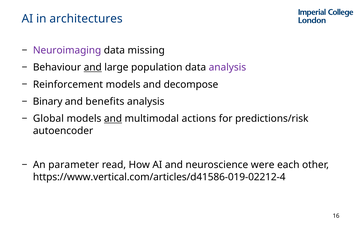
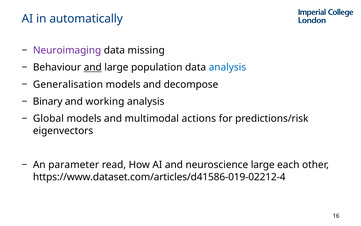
architectures: architectures -> automatically
analysis at (227, 67) colour: purple -> blue
Reinforcement: Reinforcement -> Generalisation
benefits: benefits -> working
and at (113, 118) underline: present -> none
autoencoder: autoencoder -> eigenvectors
neuroscience were: were -> large
https://www.vertical.com/articles/d41586-019-02212-4: https://www.vertical.com/articles/d41586-019-02212-4 -> https://www.dataset.com/articles/d41586-019-02212-4
